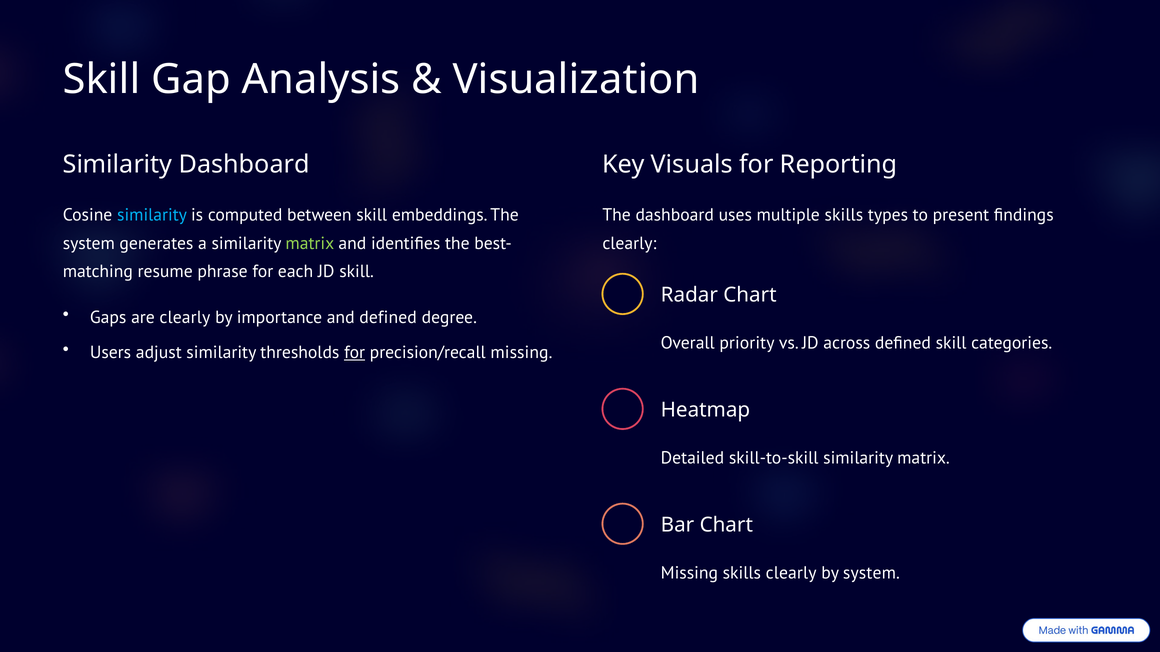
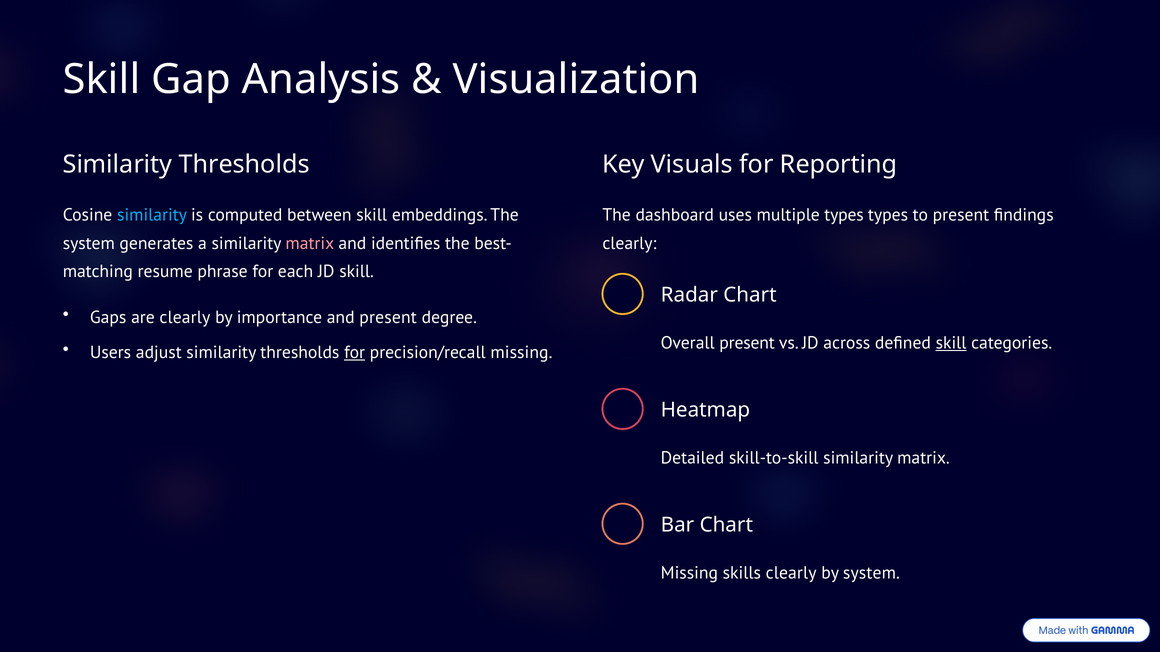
Dashboard at (244, 165): Dashboard -> Thresholds
multiple skills: skills -> types
matrix at (310, 243) colour: light green -> pink
and defined: defined -> present
Overall priority: priority -> present
skill at (951, 343) underline: none -> present
